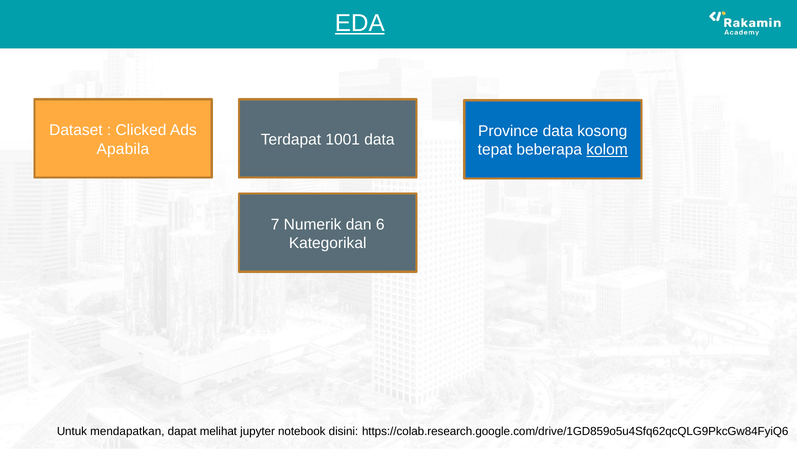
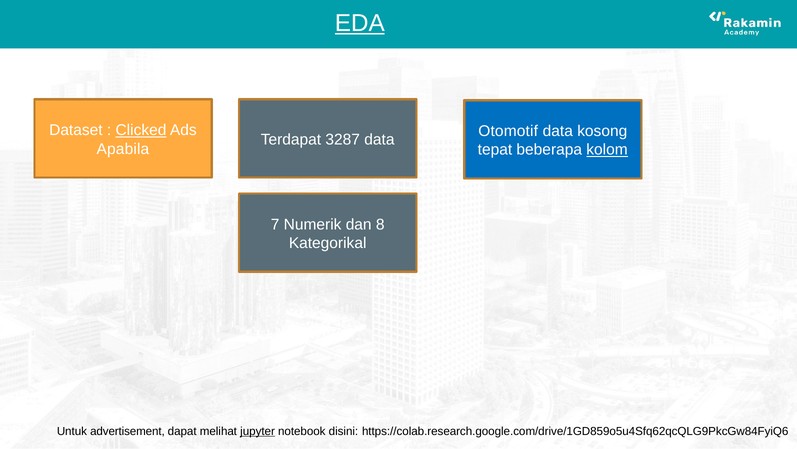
Clicked underline: none -> present
Province: Province -> Otomotif
1001: 1001 -> 3287
6: 6 -> 8
mendapatkan: mendapatkan -> advertisement
jupyter underline: none -> present
